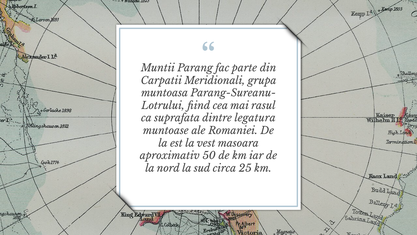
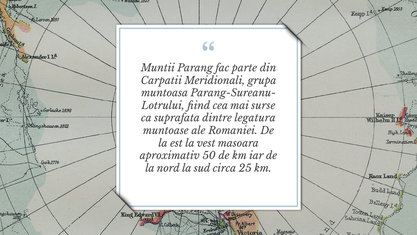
rasul: rasul -> surse
